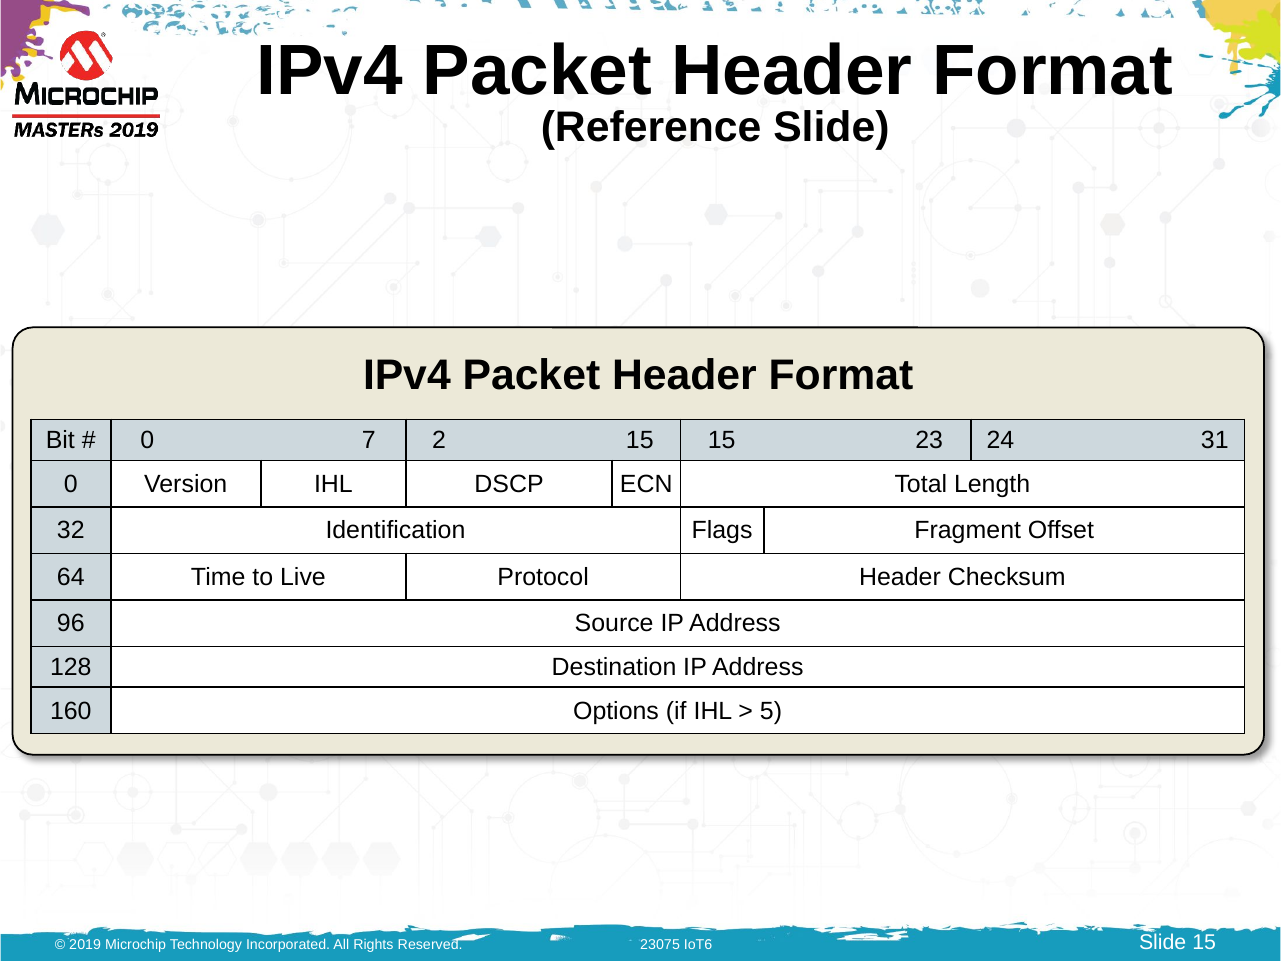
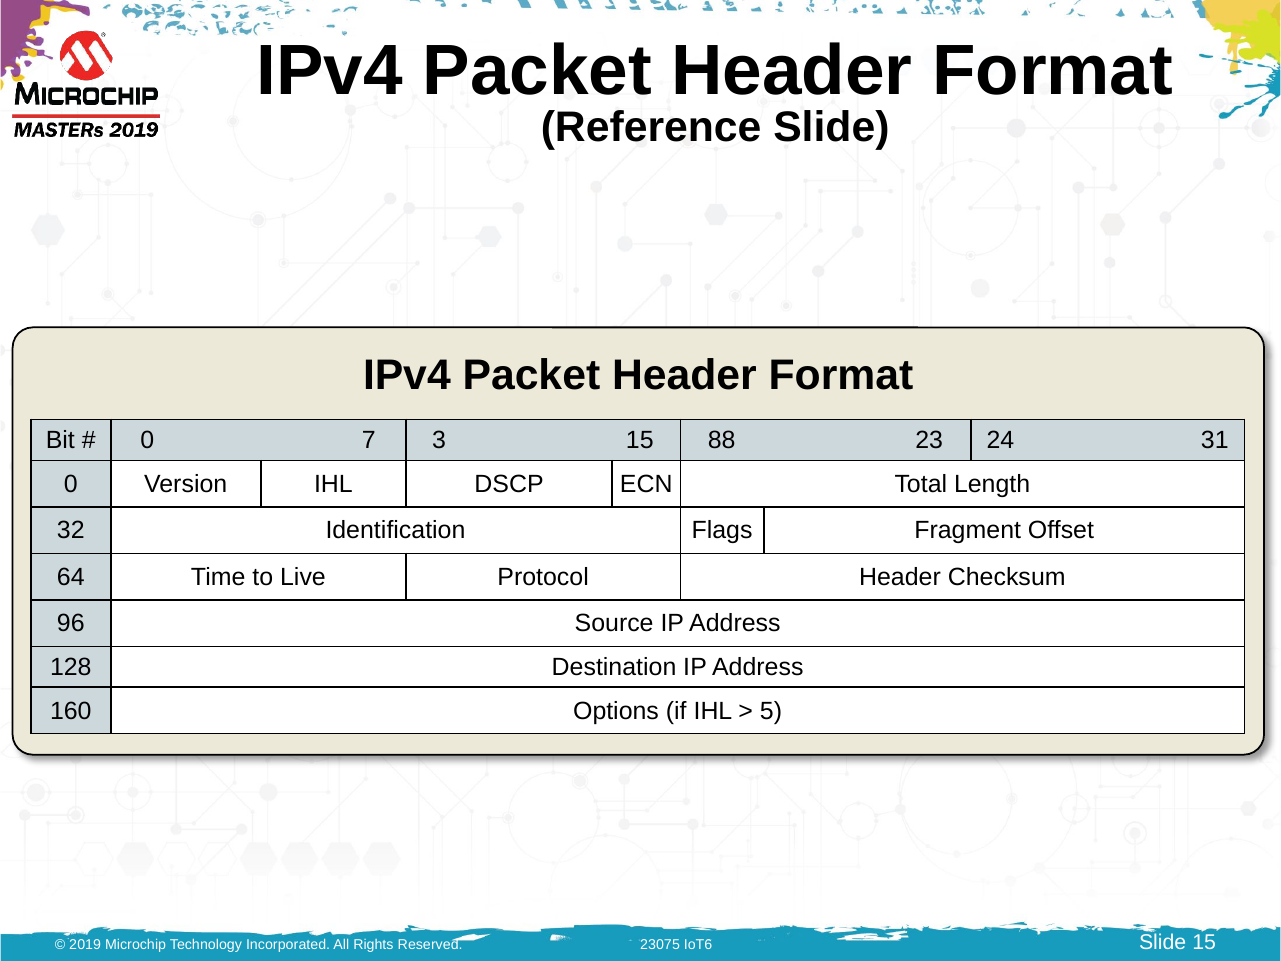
2: 2 -> 3
15 15: 15 -> 88
